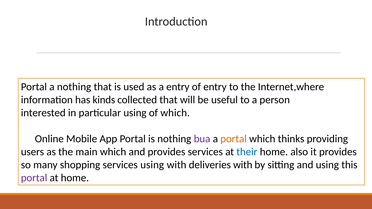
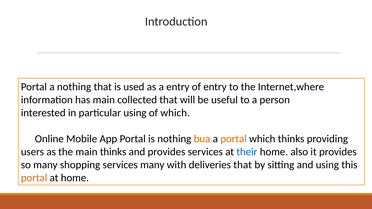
has kinds: kinds -> main
bua colour: purple -> orange
main which: which -> thinks
services using: using -> many
deliveries with: with -> that
portal at (34, 178) colour: purple -> orange
